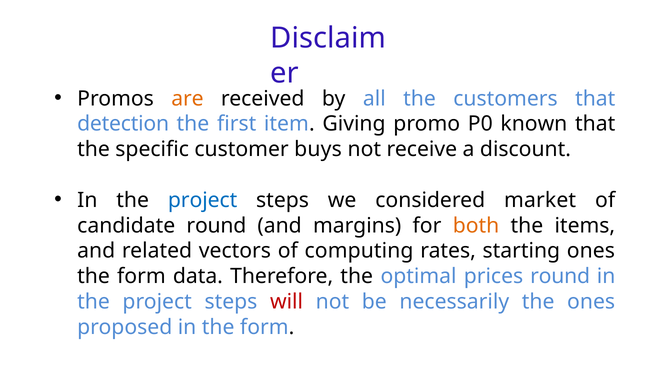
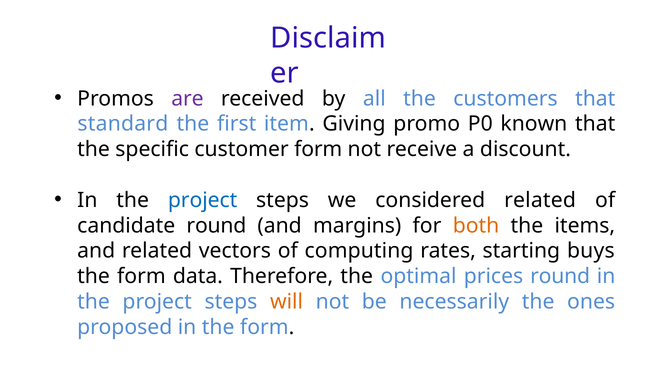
are colour: orange -> purple
detection: detection -> standard
customer buys: buys -> form
considered market: market -> related
starting ones: ones -> buys
will colour: red -> orange
